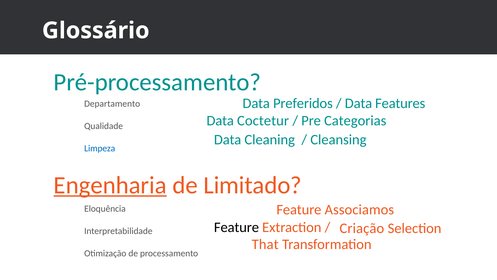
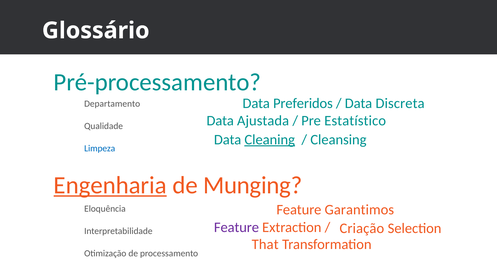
Features: Features -> Discreta
Coctetur: Coctetur -> Ajustada
Categorias: Categorias -> Estatístico
Cleaning underline: none -> present
Limitado: Limitado -> Munging
Associamos: Associamos -> Garantimos
Feature at (236, 227) colour: black -> purple
